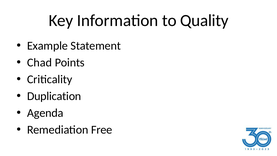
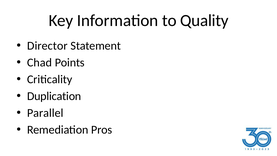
Example: Example -> Director
Agenda: Agenda -> Parallel
Free: Free -> Pros
